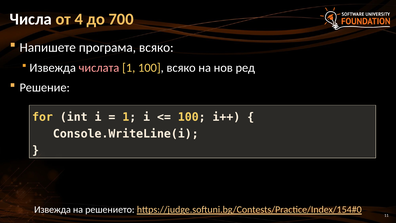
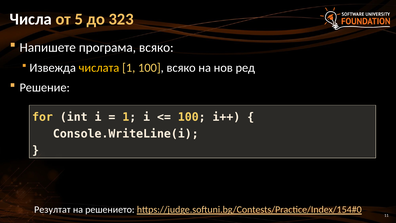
4: 4 -> 5
700: 700 -> 323
числата colour: pink -> yellow
Извежда at (52, 210): Извежда -> Резултат
